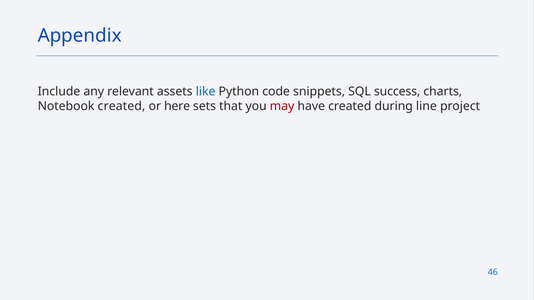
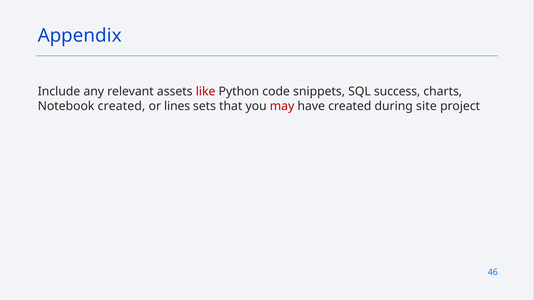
like colour: blue -> red
here: here -> lines
line: line -> site
